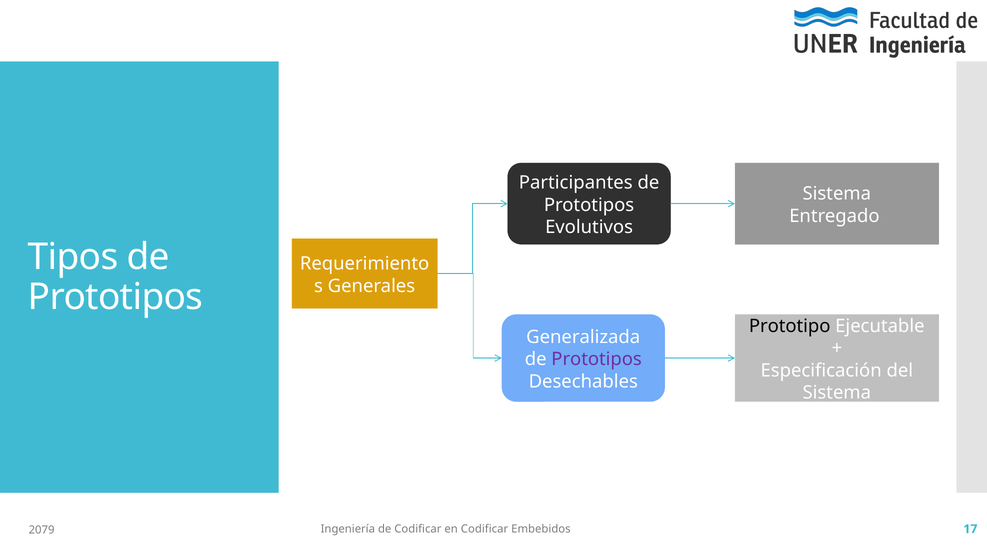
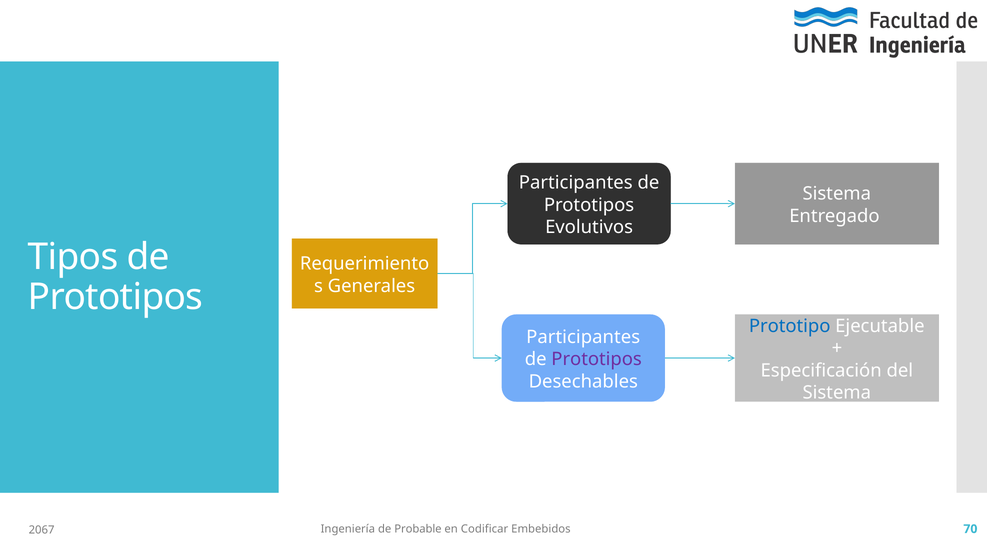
Prototipo colour: black -> blue
Generalizada at (583, 337): Generalizada -> Participantes
de Codificar: Codificar -> Probable
17: 17 -> 70
2079: 2079 -> 2067
